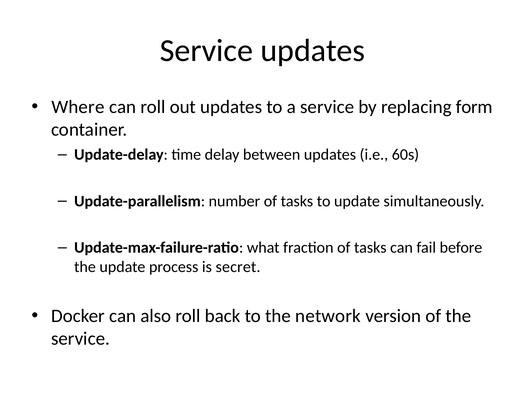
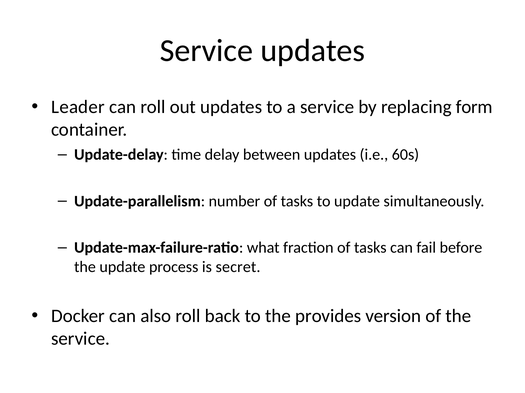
Where: Where -> Leader
network: network -> provides
